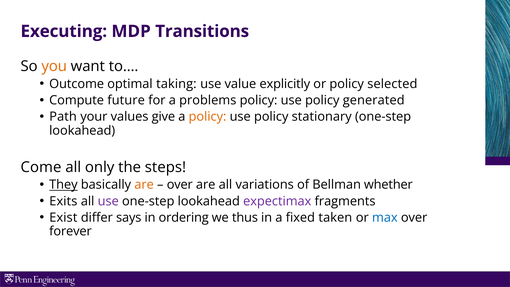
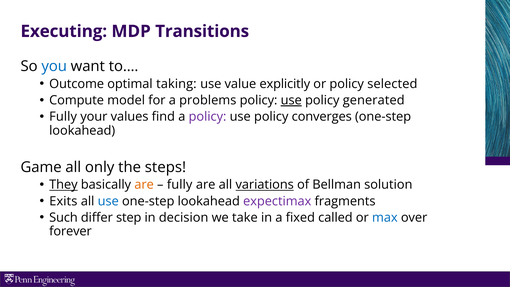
you colour: orange -> blue
future: future -> model
use at (291, 100) underline: none -> present
Path at (63, 117): Path -> Fully
give: give -> find
policy at (208, 117) colour: orange -> purple
stationary: stationary -> converges
Come: Come -> Game
over at (180, 185): over -> fully
variations underline: none -> present
whether: whether -> solution
use at (108, 201) colour: purple -> blue
Exist: Exist -> Such
says: says -> step
ordering: ordering -> decision
thus: thus -> take
taken: taken -> called
